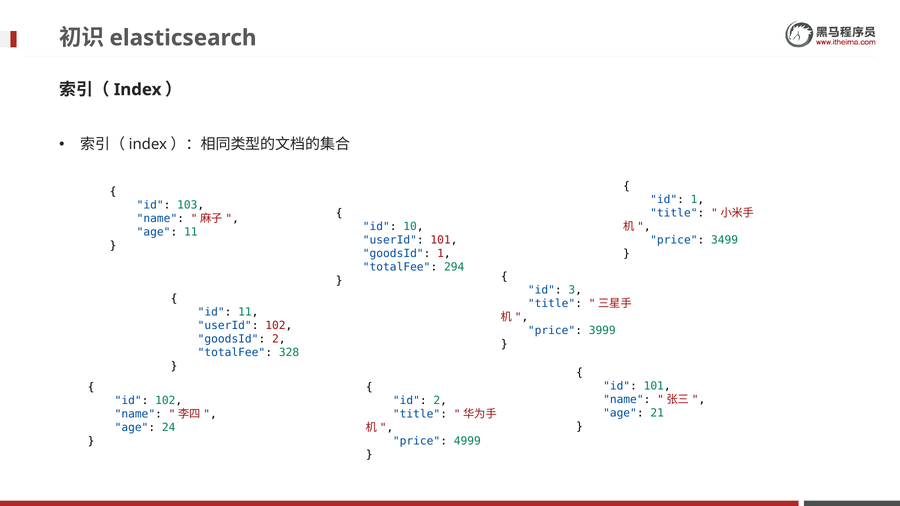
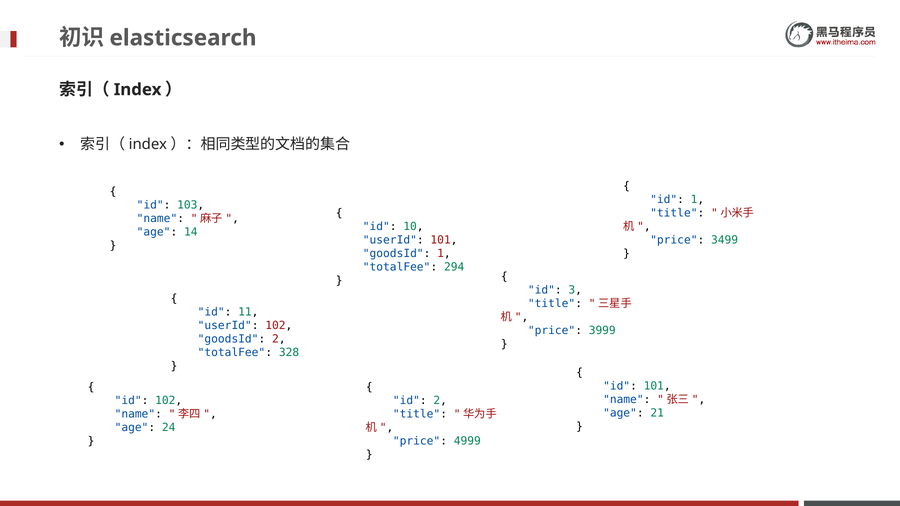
age 11: 11 -> 14
